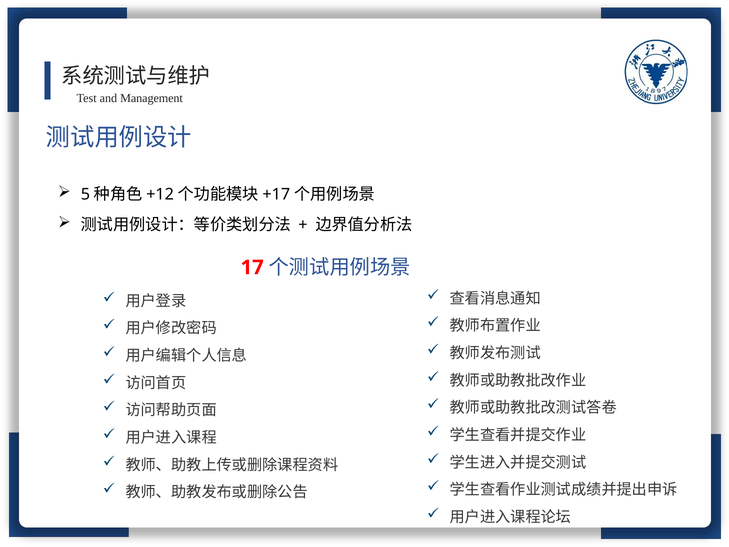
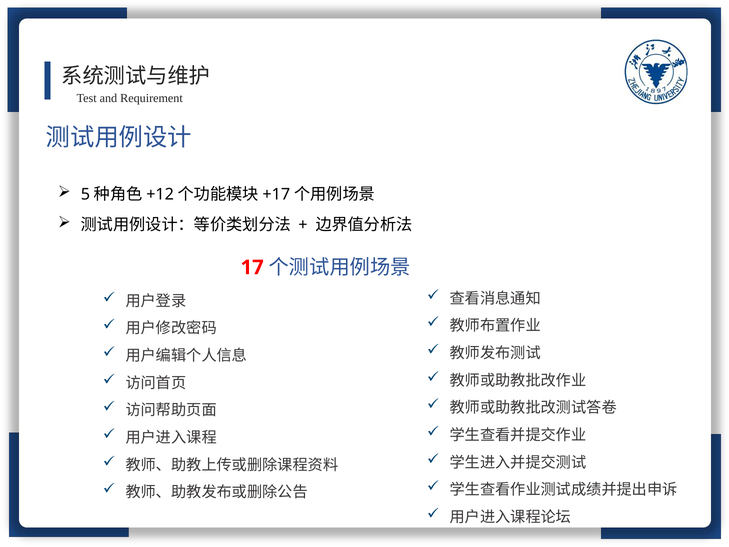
Management: Management -> Requirement
